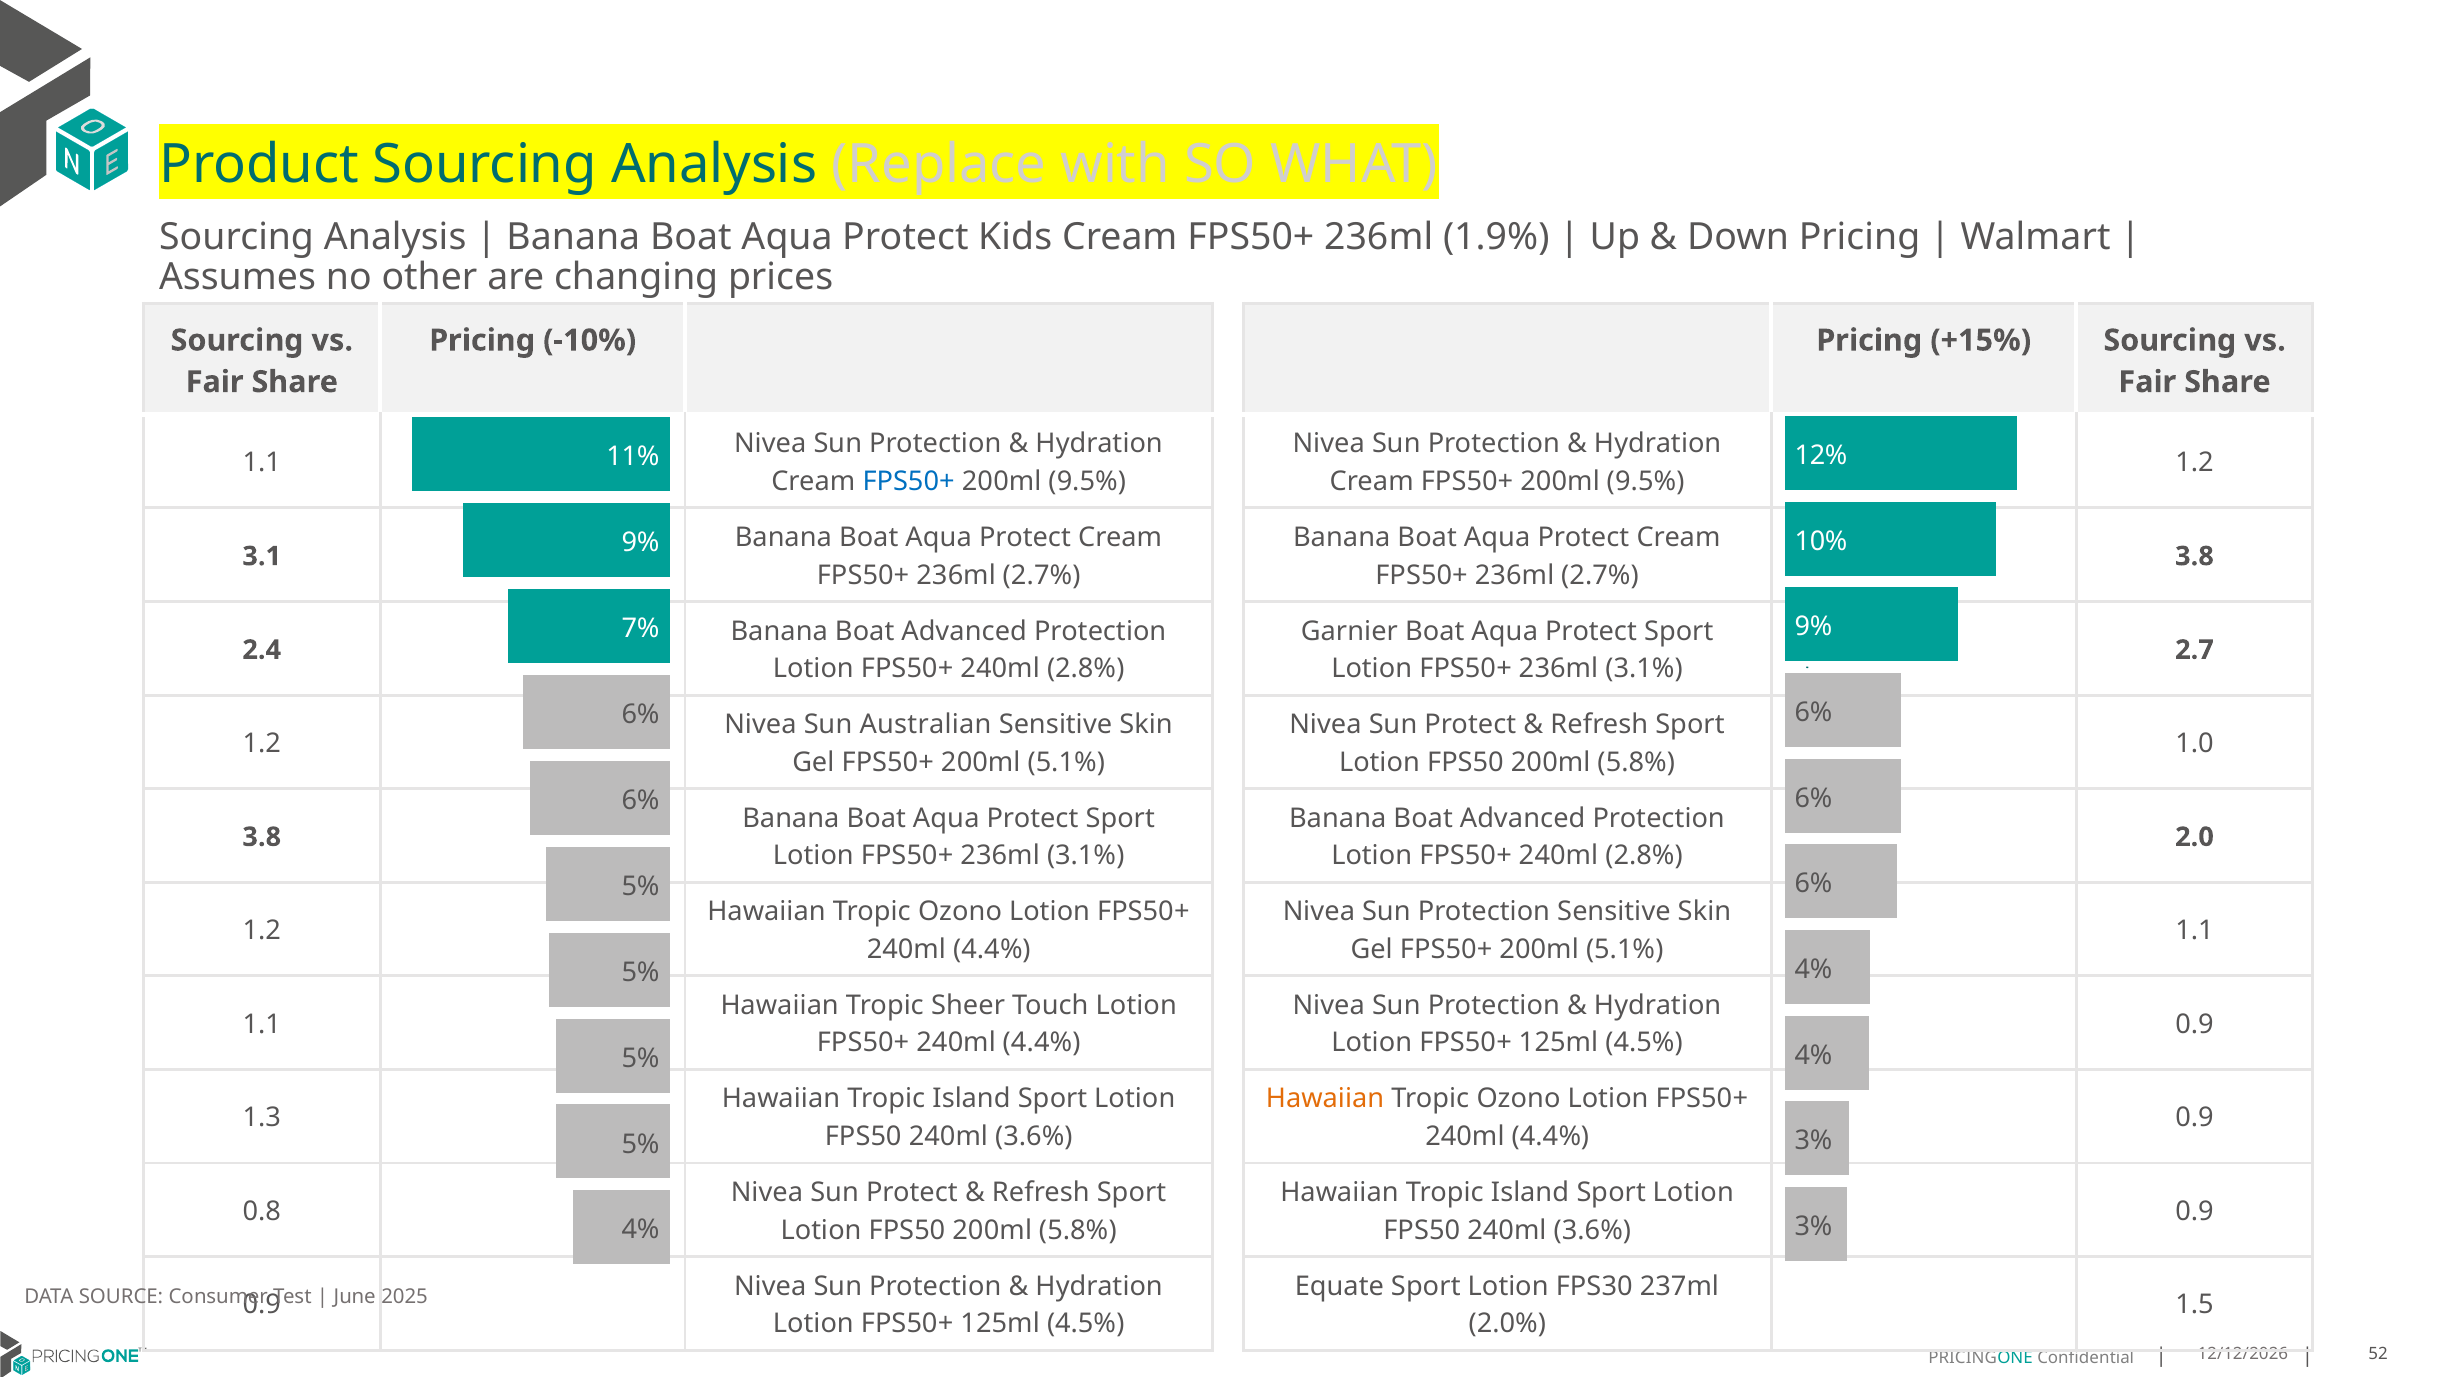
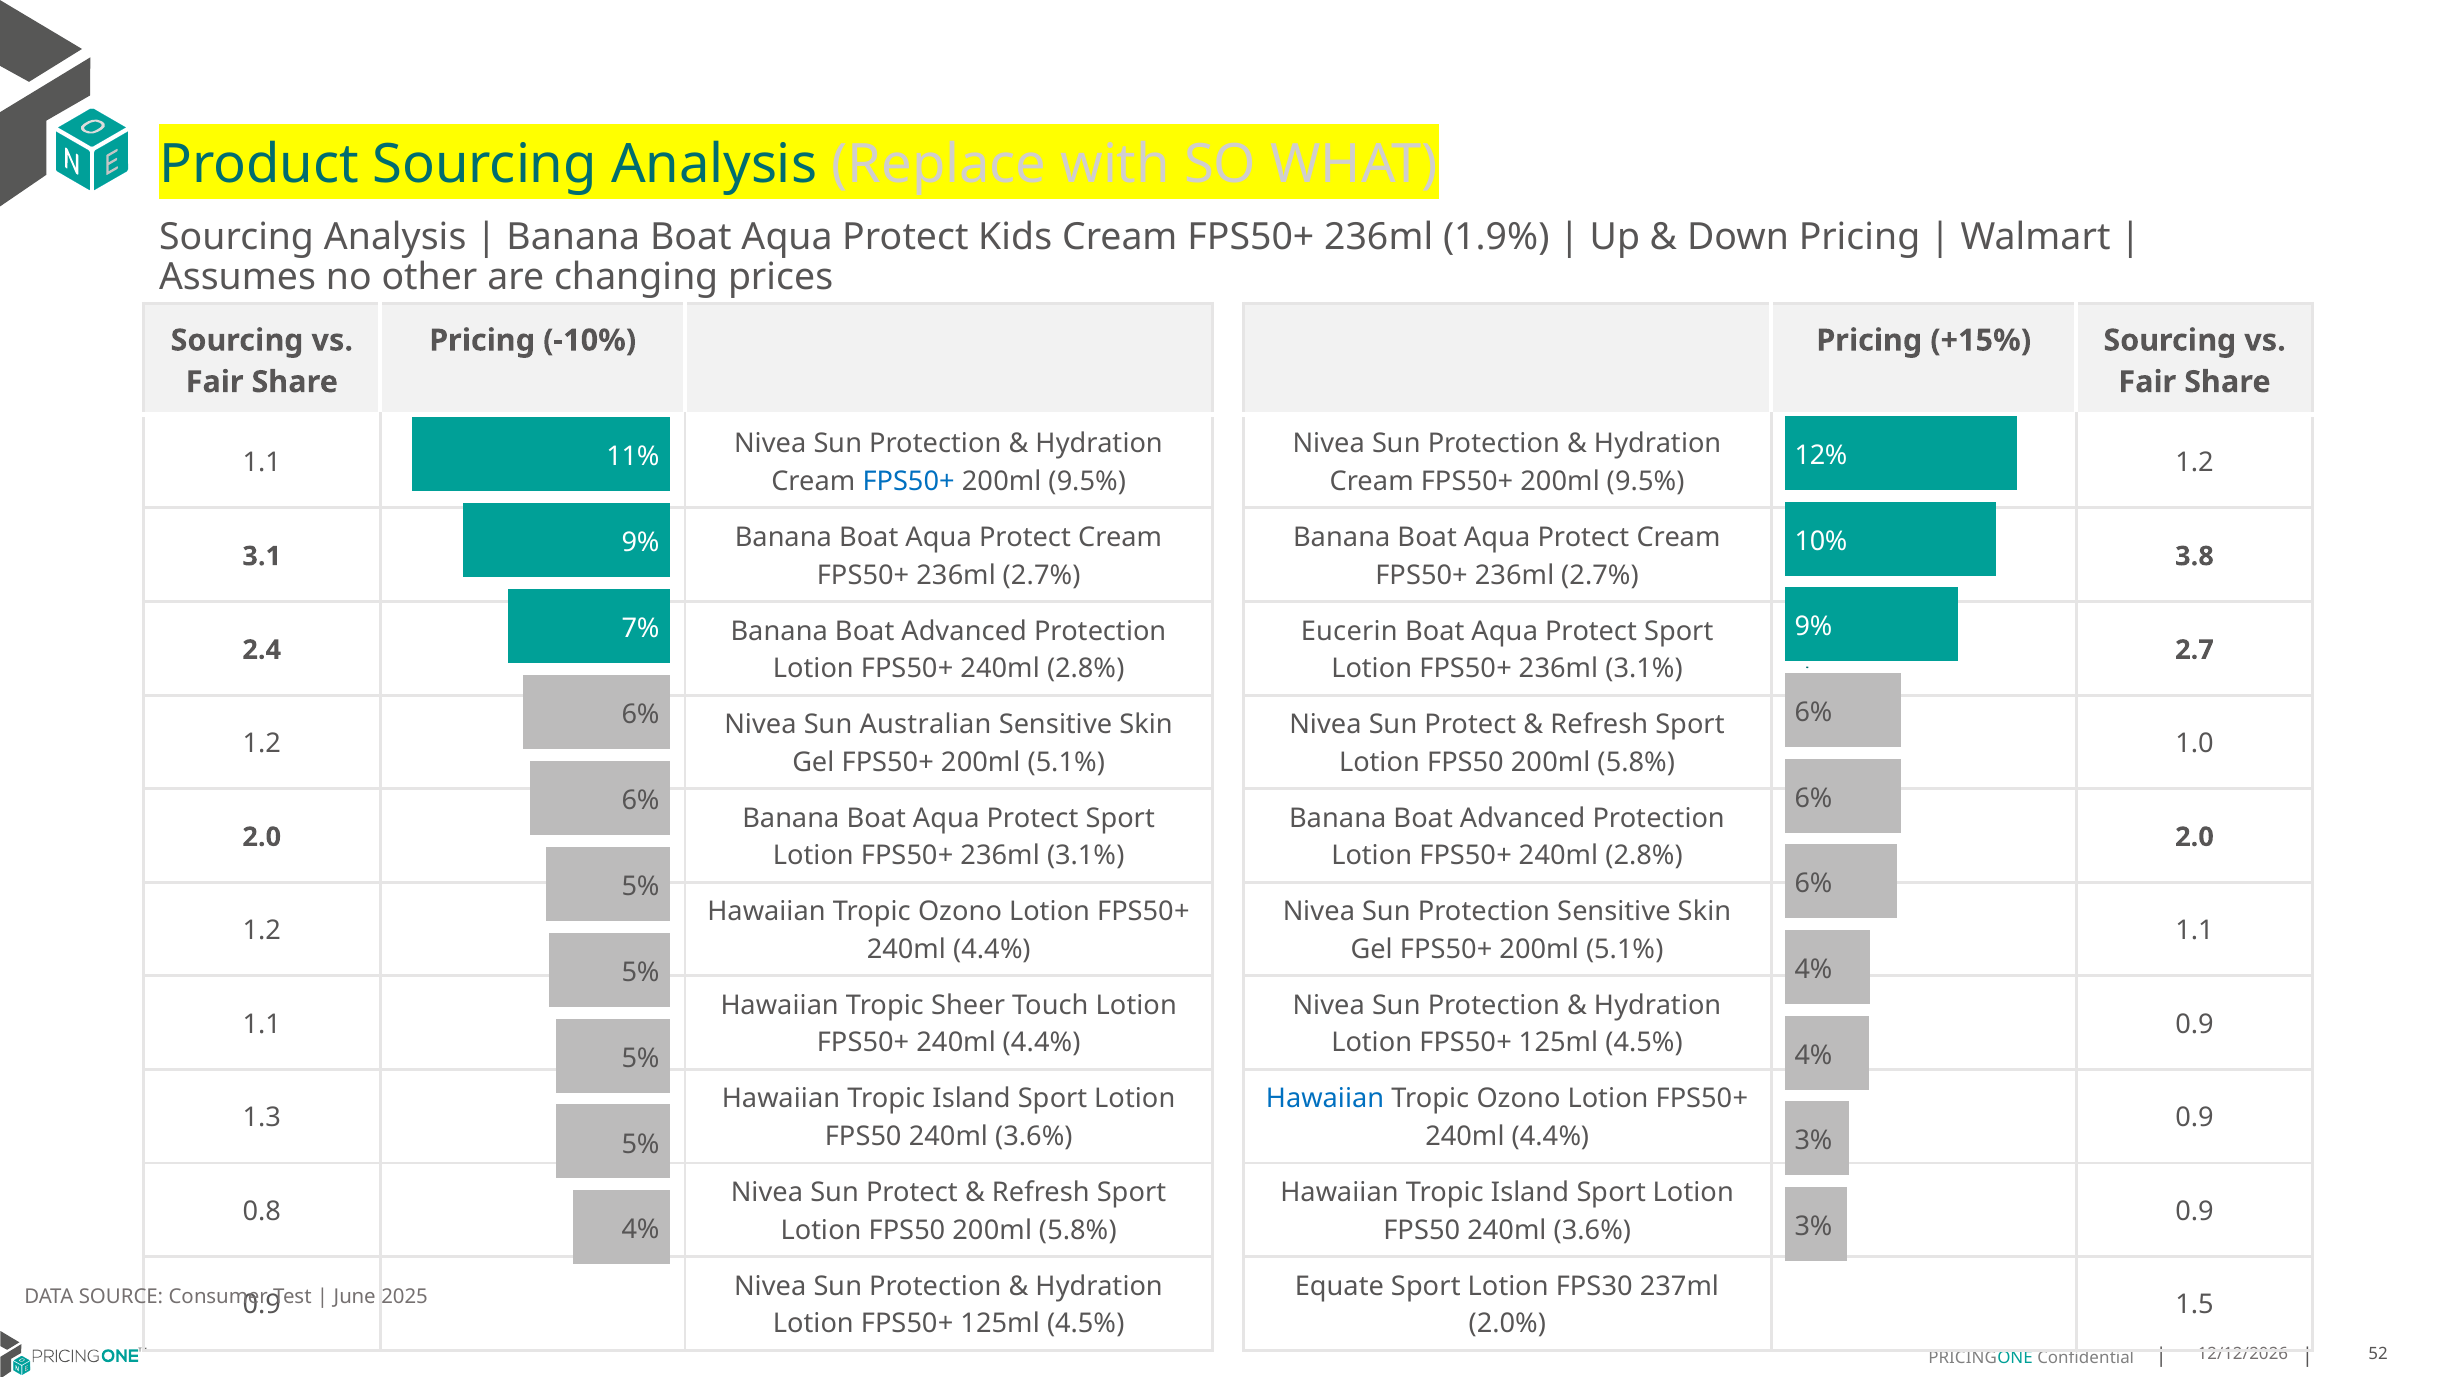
Garnier: Garnier -> Eucerin
3.8 at (262, 837): 3.8 -> 2.0
Hawaiian at (1325, 1099) colour: orange -> blue
